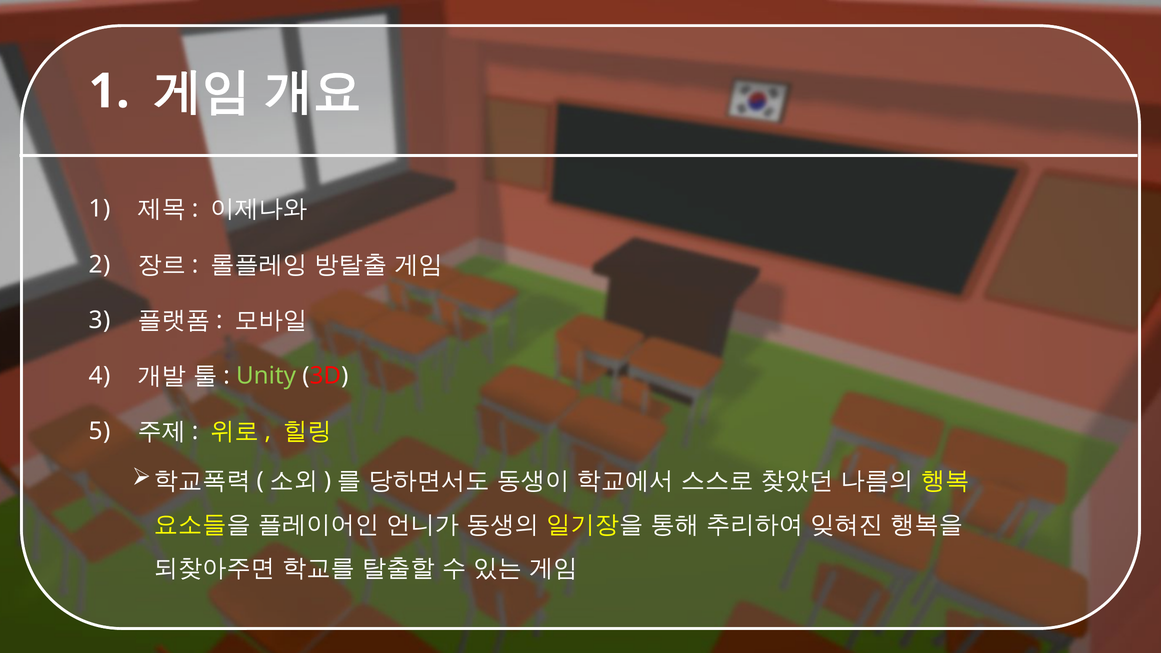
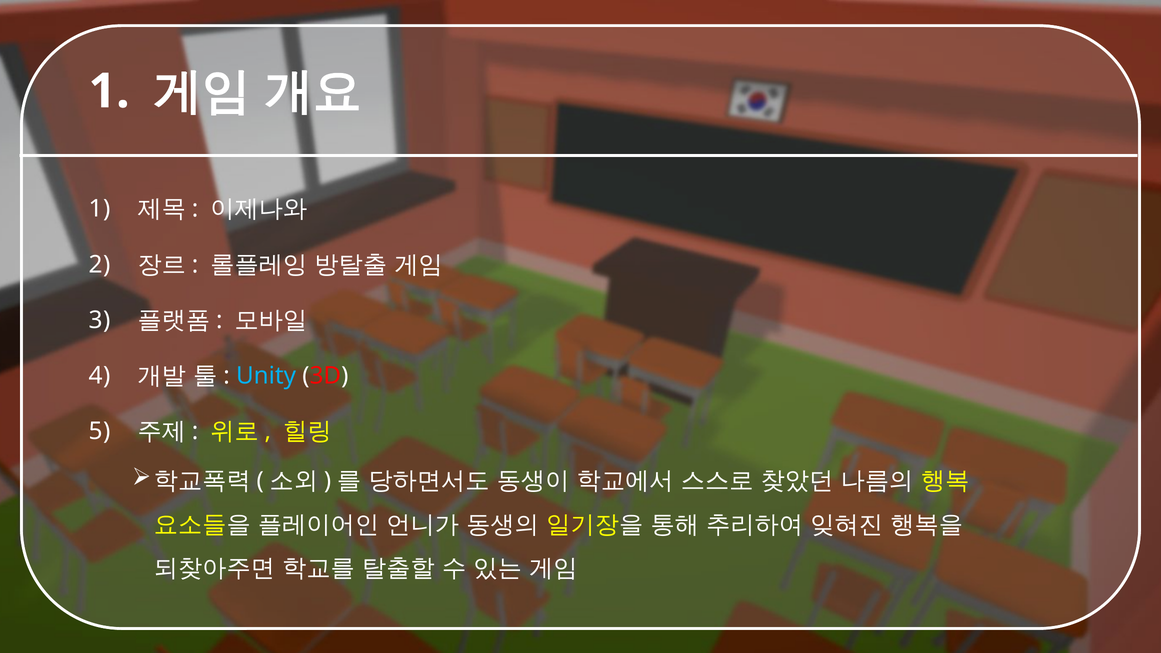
Unity colour: light green -> light blue
